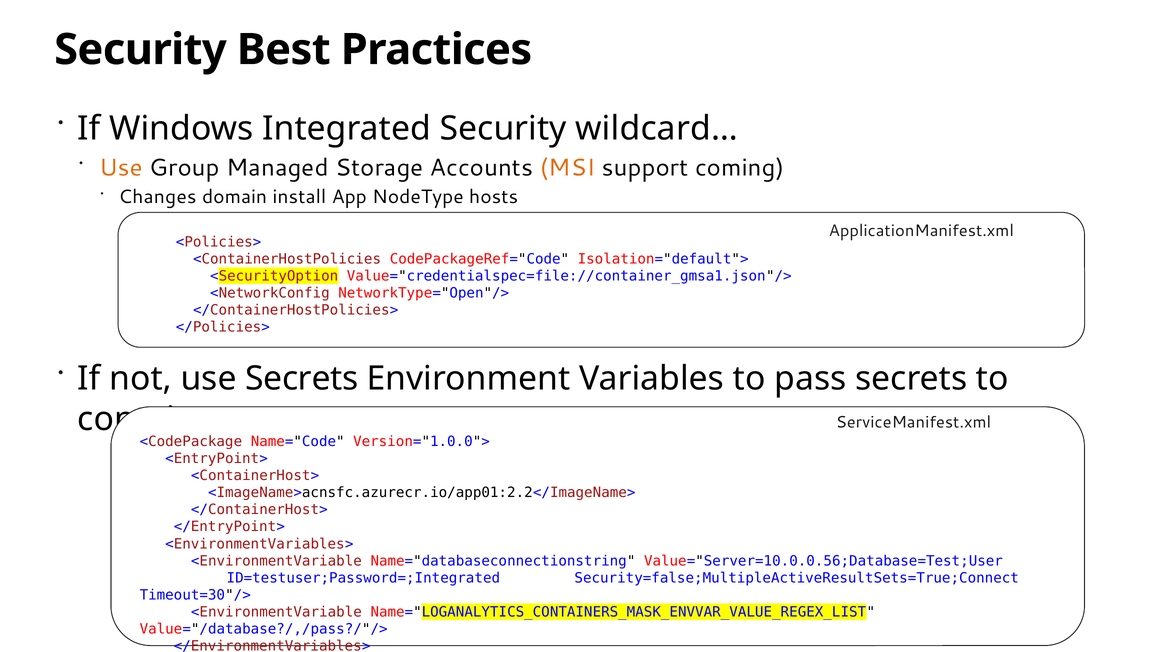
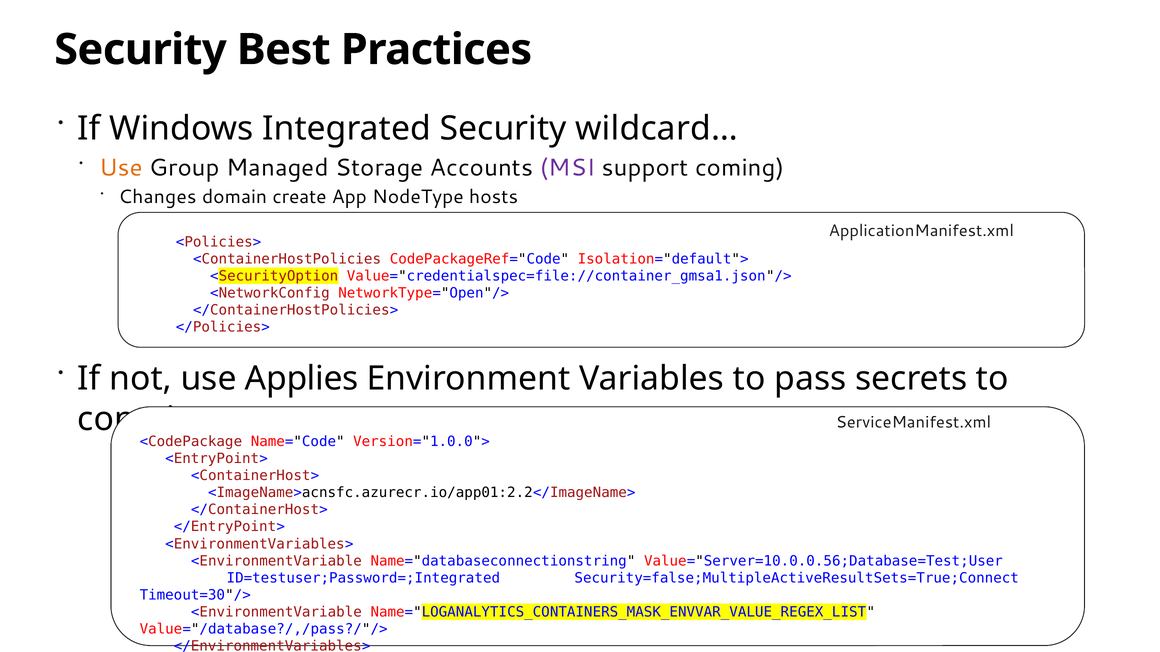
MSI colour: orange -> purple
install: install -> create
use Secrets: Secrets -> Applies
